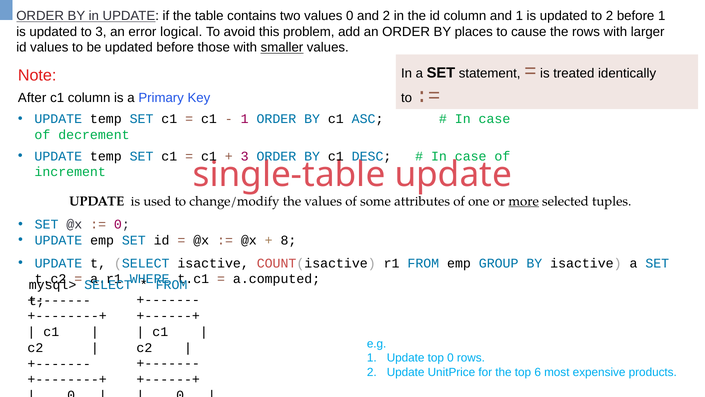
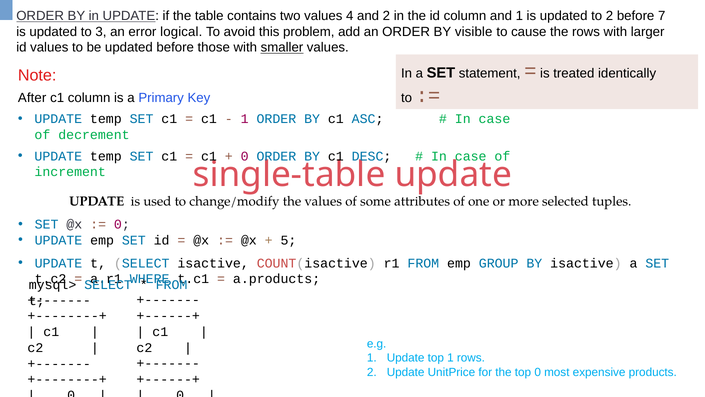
values 0: 0 -> 4
before 1: 1 -> 7
places: places -> visible
3 at (245, 156): 3 -> 0
more underline: present -> none
8: 8 -> 5
a.computed: a.computed -> a.products
top 0: 0 -> 1
top 6: 6 -> 0
